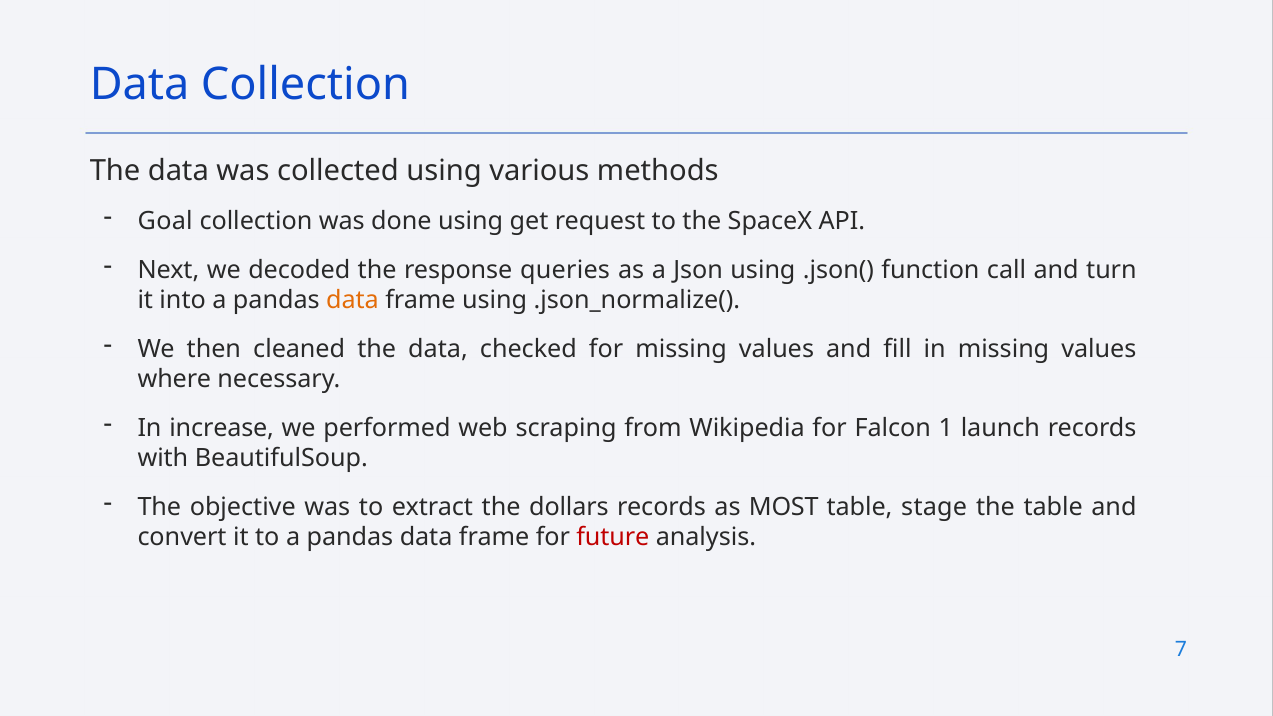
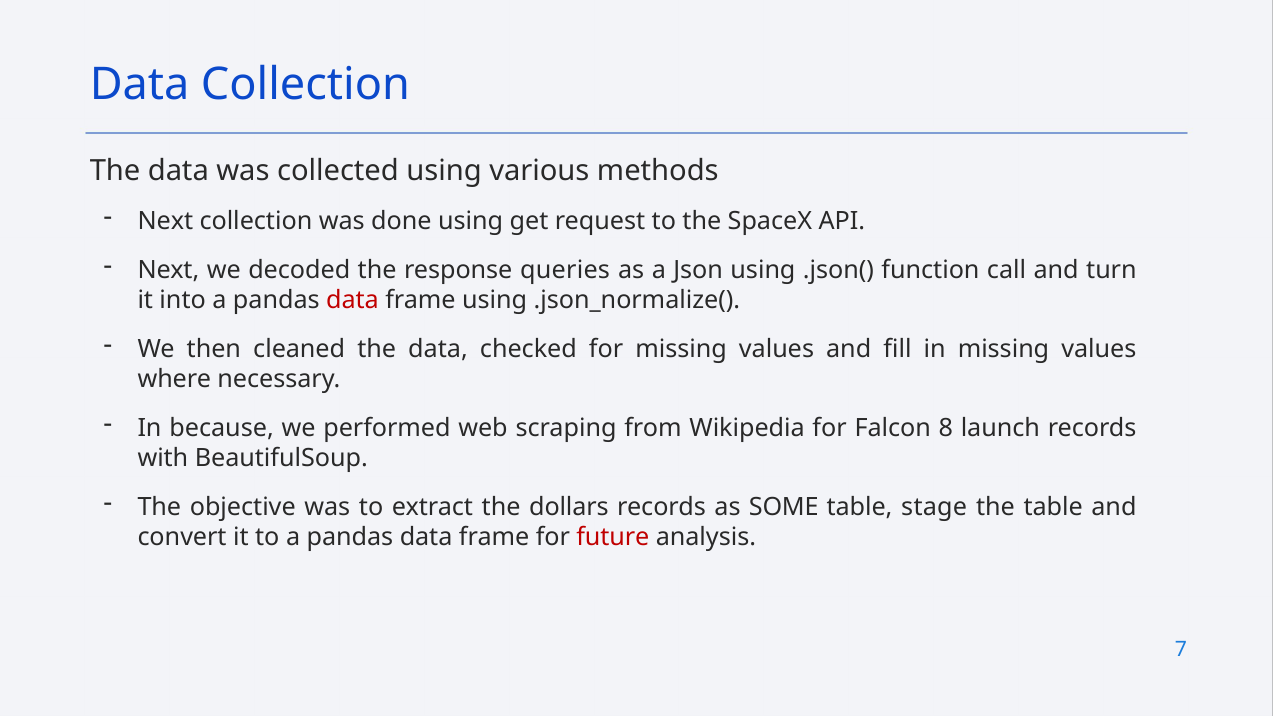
Goal at (165, 222): Goal -> Next
data at (352, 301) colour: orange -> red
increase: increase -> because
1: 1 -> 8
MOST: MOST -> SOME
